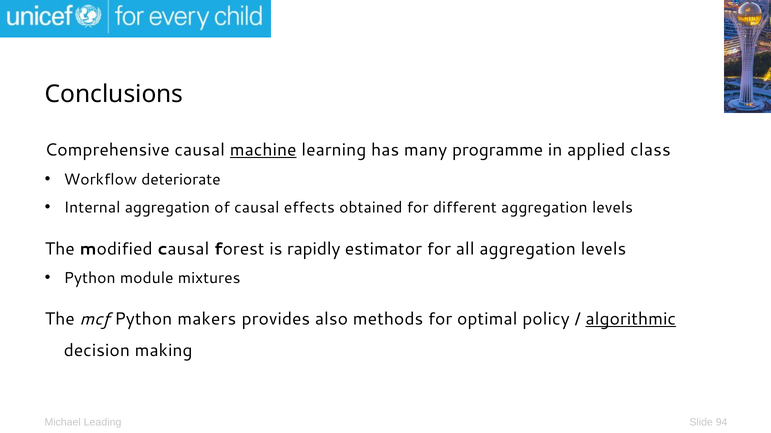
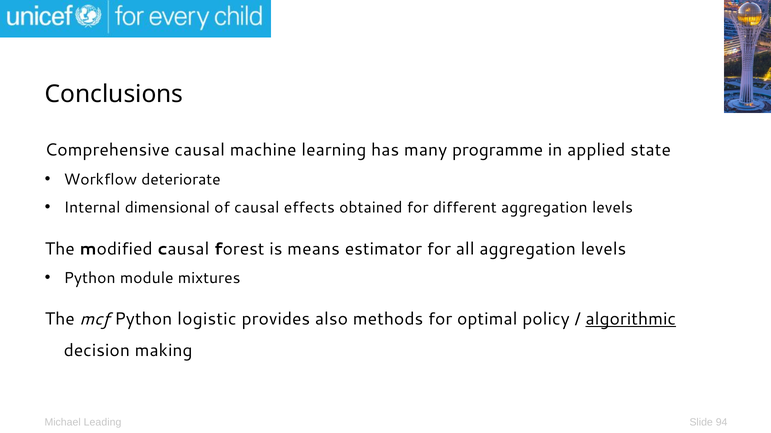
machine underline: present -> none
class: class -> state
Internal aggregation: aggregation -> dimensional
rapidly: rapidly -> means
makers: makers -> logistic
